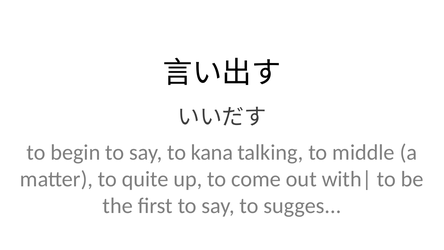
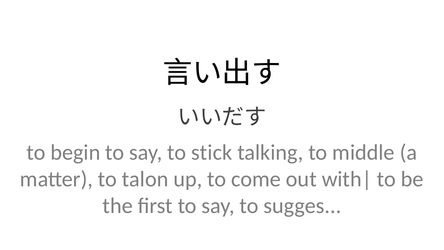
kana: kana -> stick
quite: quite -> talon
